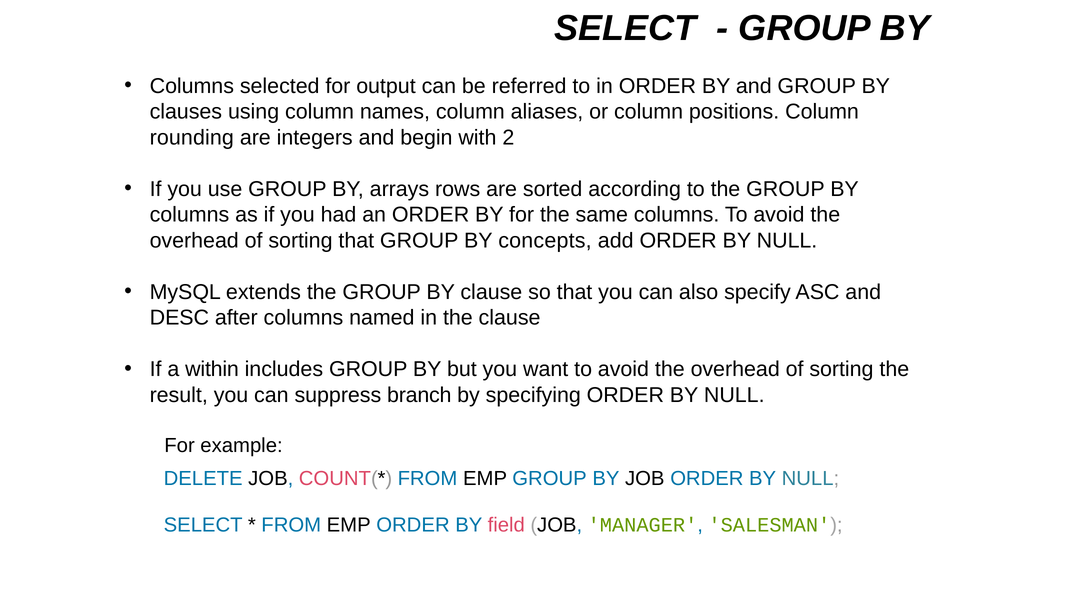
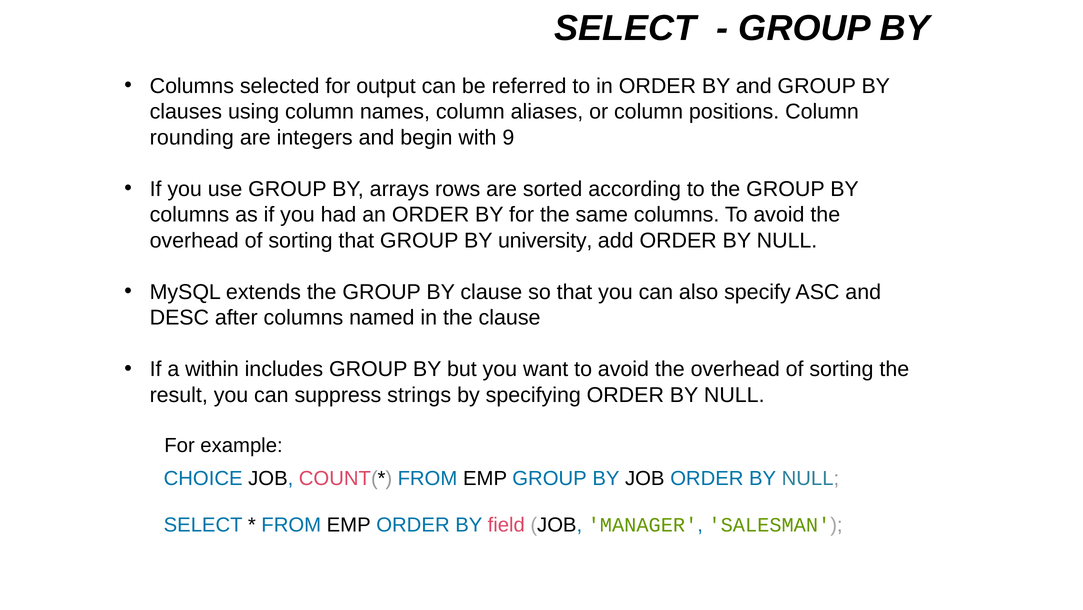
2: 2 -> 9
concepts: concepts -> university
branch: branch -> strings
DELETE: DELETE -> CHOICE
